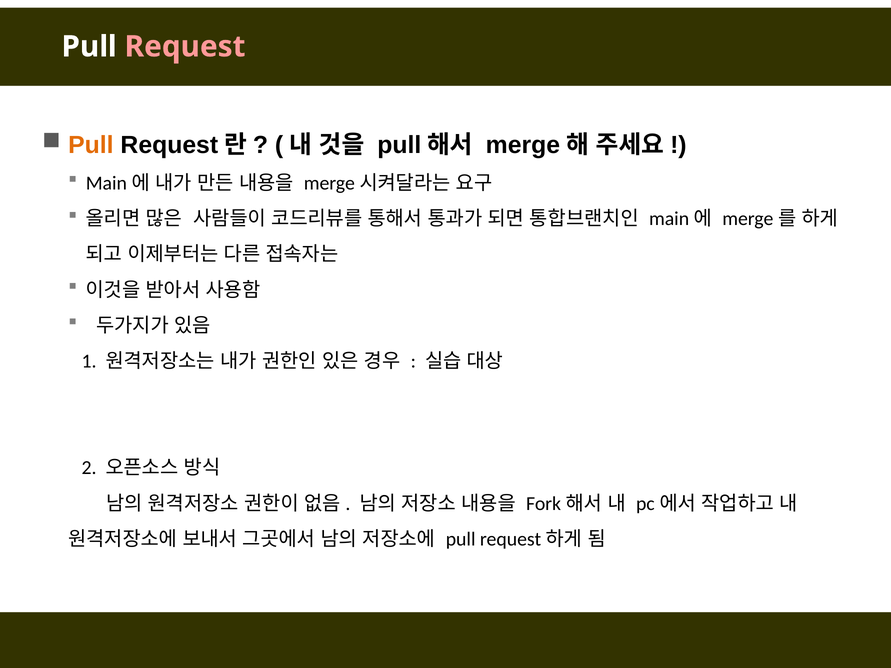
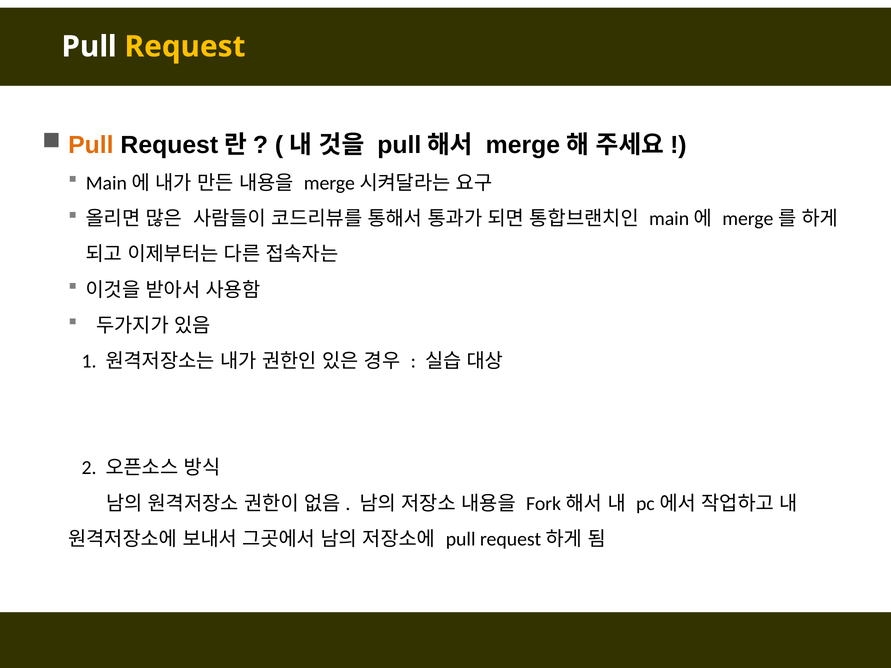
Request colour: pink -> yellow
